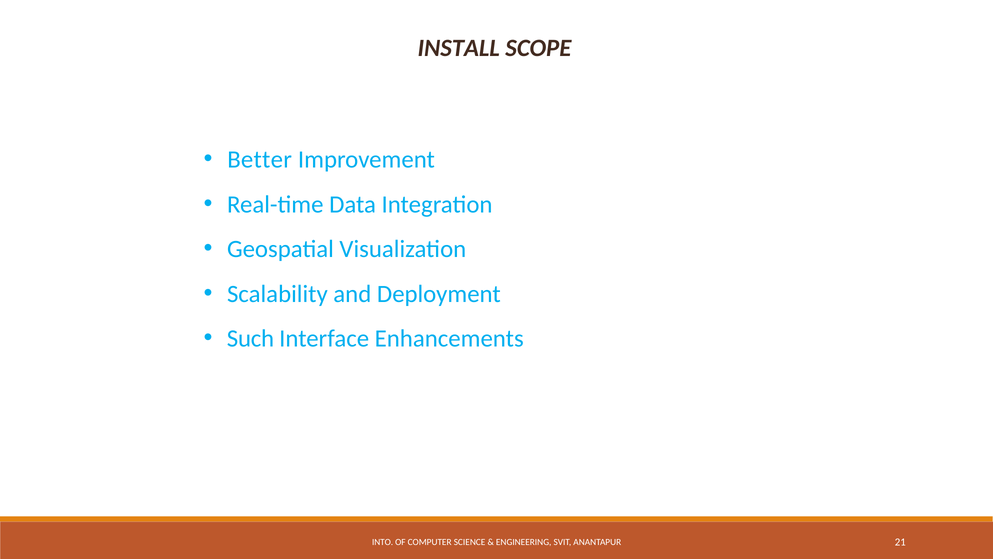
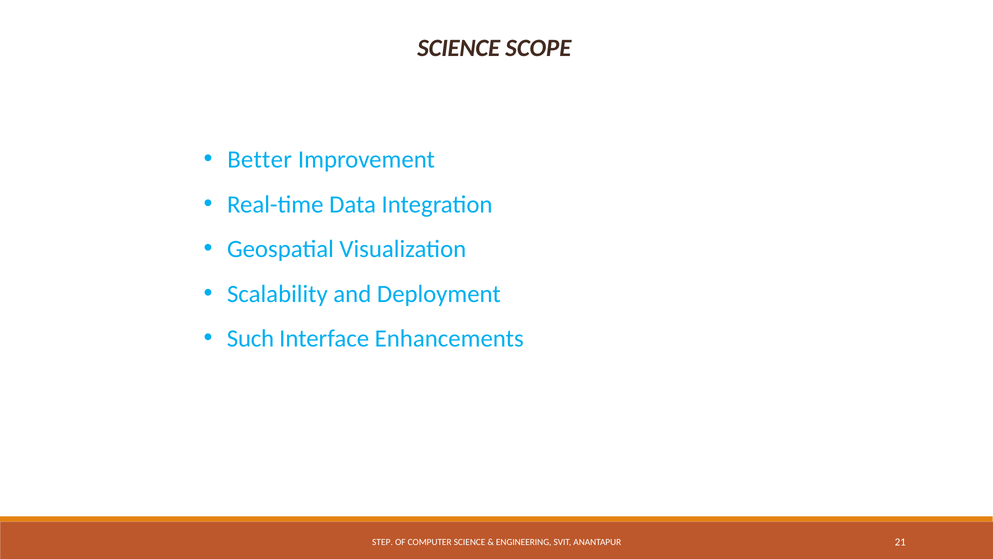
INSTALL at (459, 48): INSTALL -> SCIENCE
INTO: INTO -> STEP
